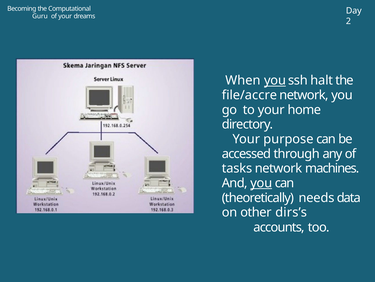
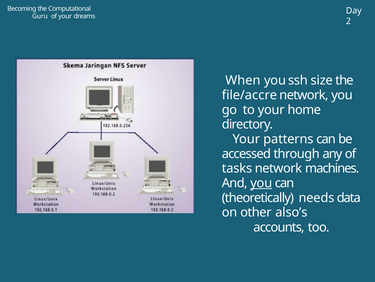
you at (275, 80) underline: present -> none
halt: halt -> size
purpose: purpose -> patterns
dirs’s: dirs’s -> also’s
